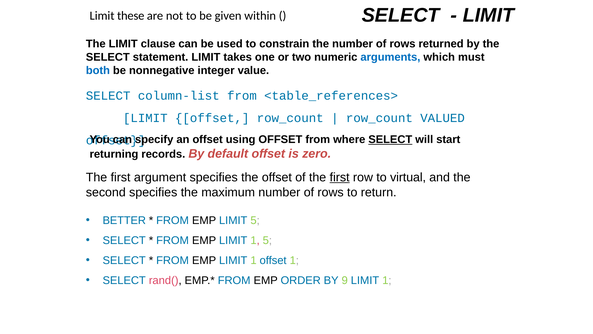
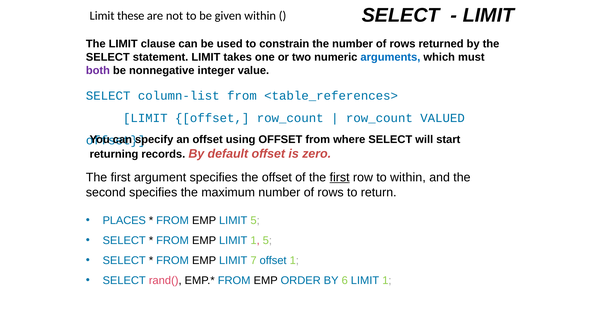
both colour: blue -> purple
SELECT at (390, 139) underline: present -> none
to virtual: virtual -> within
BETTER: BETTER -> PLACES
1 at (254, 260): 1 -> 7
9: 9 -> 6
